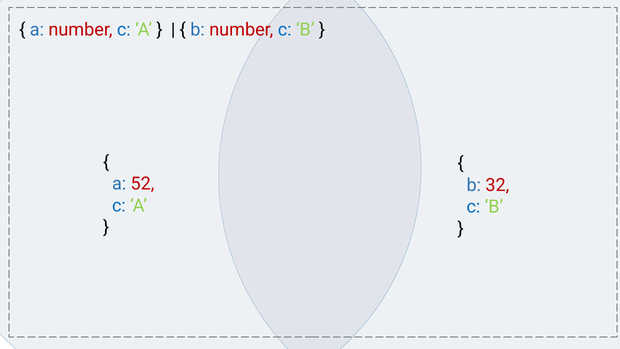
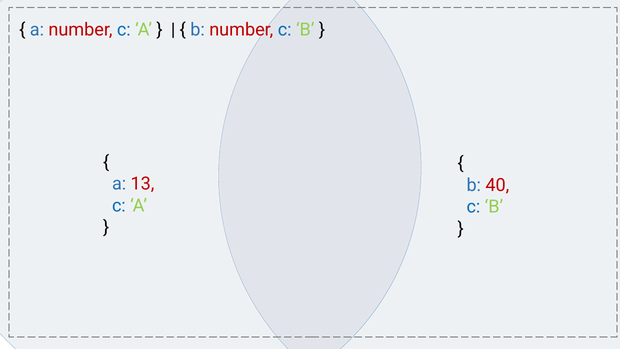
52: 52 -> 13
32: 32 -> 40
